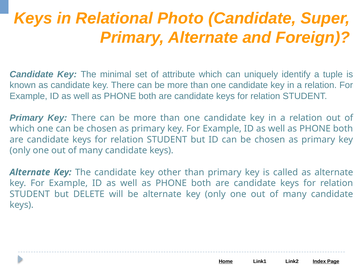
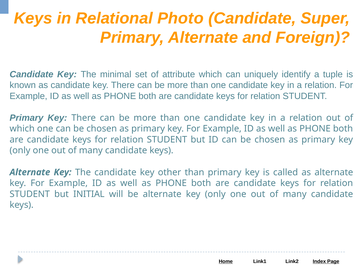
DELETE: DELETE -> INITIAL
